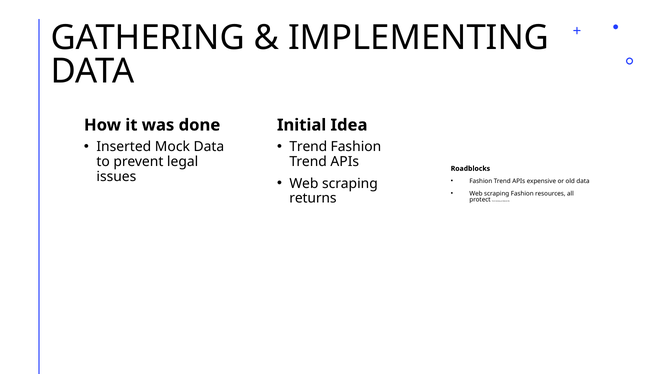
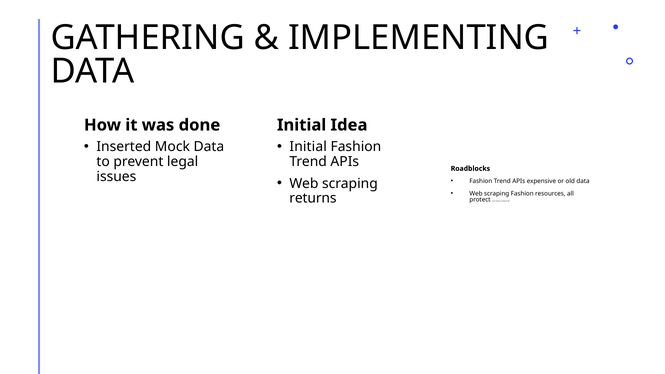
Trend at (308, 147): Trend -> Initial
